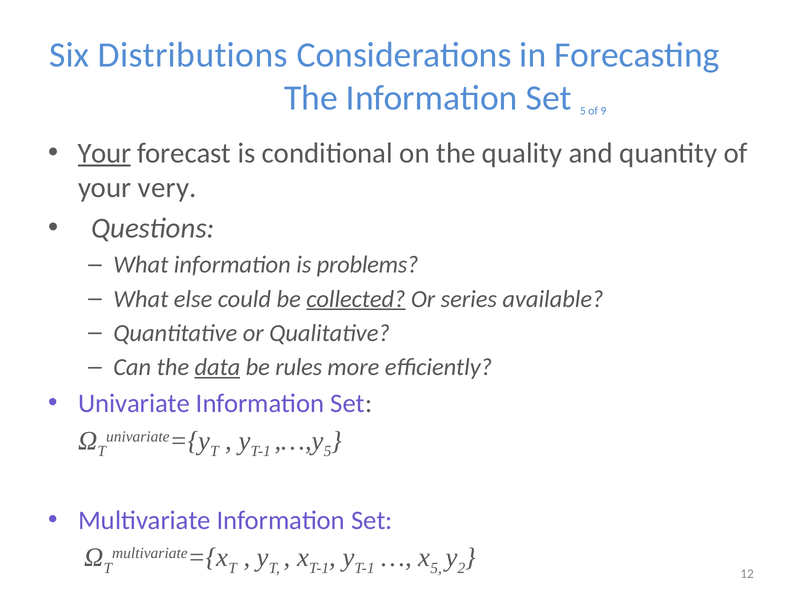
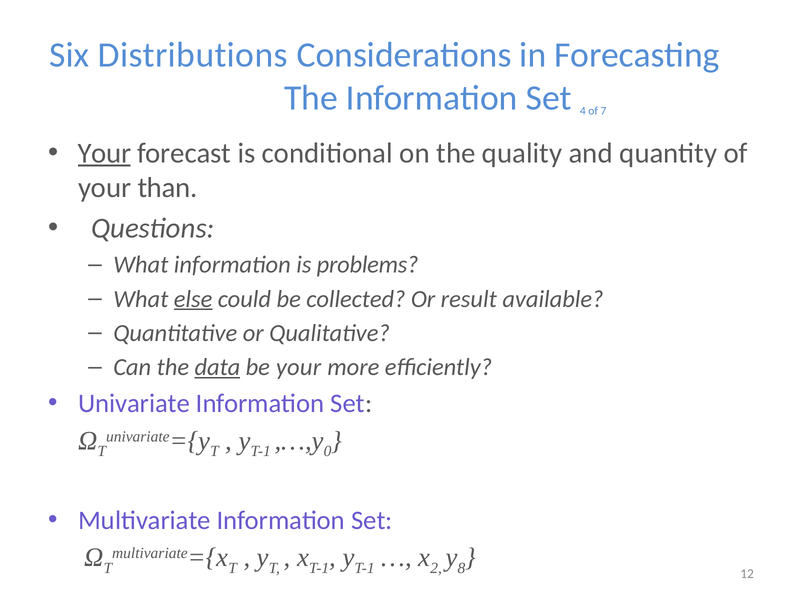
Set 5: 5 -> 4
9: 9 -> 7
very: very -> than
else underline: none -> present
collected underline: present -> none
series: series -> result
be rules: rules -> your
5 at (328, 452): 5 -> 0
5 at (436, 568): 5 -> 2
2: 2 -> 8
